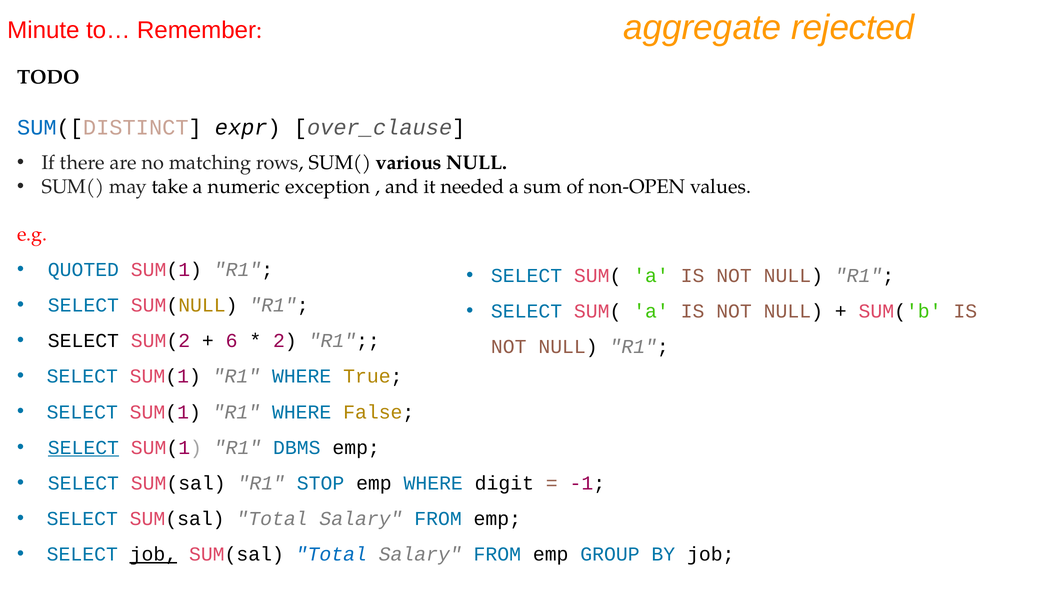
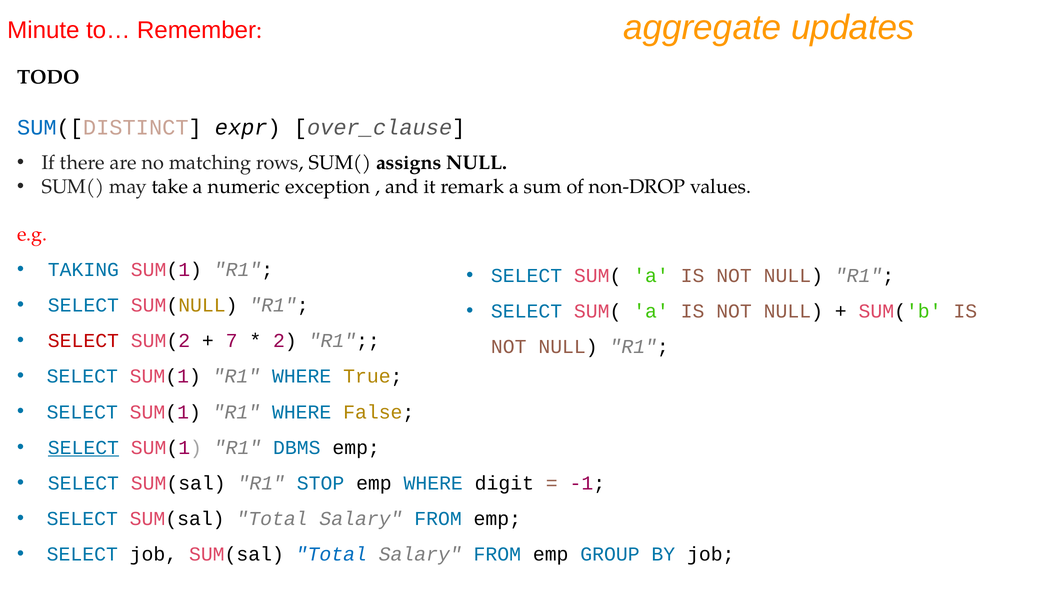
rejected: rejected -> updates
various: various -> assigns
needed: needed -> remark
non-OPEN: non-OPEN -> non-DROP
QUOTED: QUOTED -> TAKING
SELECT at (83, 341) colour: black -> red
6: 6 -> 7
job at (153, 554) underline: present -> none
